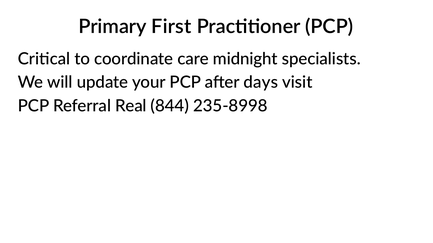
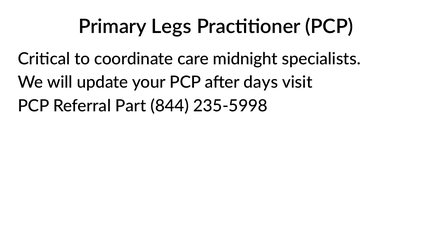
First: First -> Legs
Real: Real -> Part
235-8998: 235-8998 -> 235-5998
